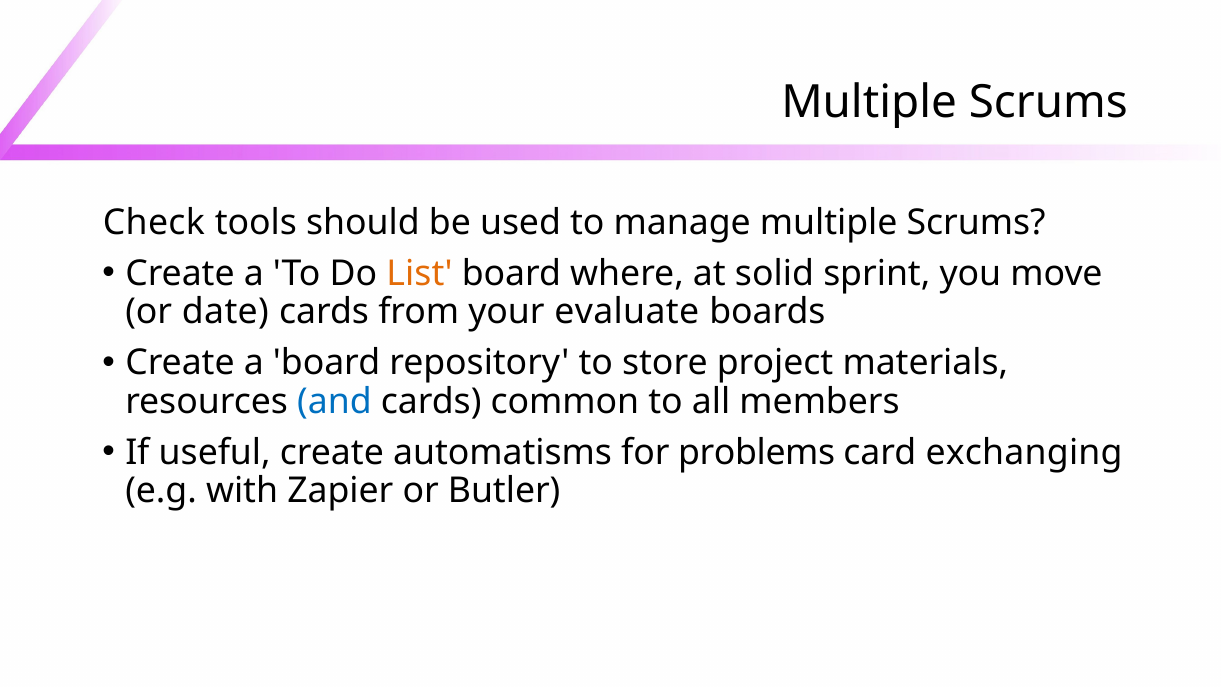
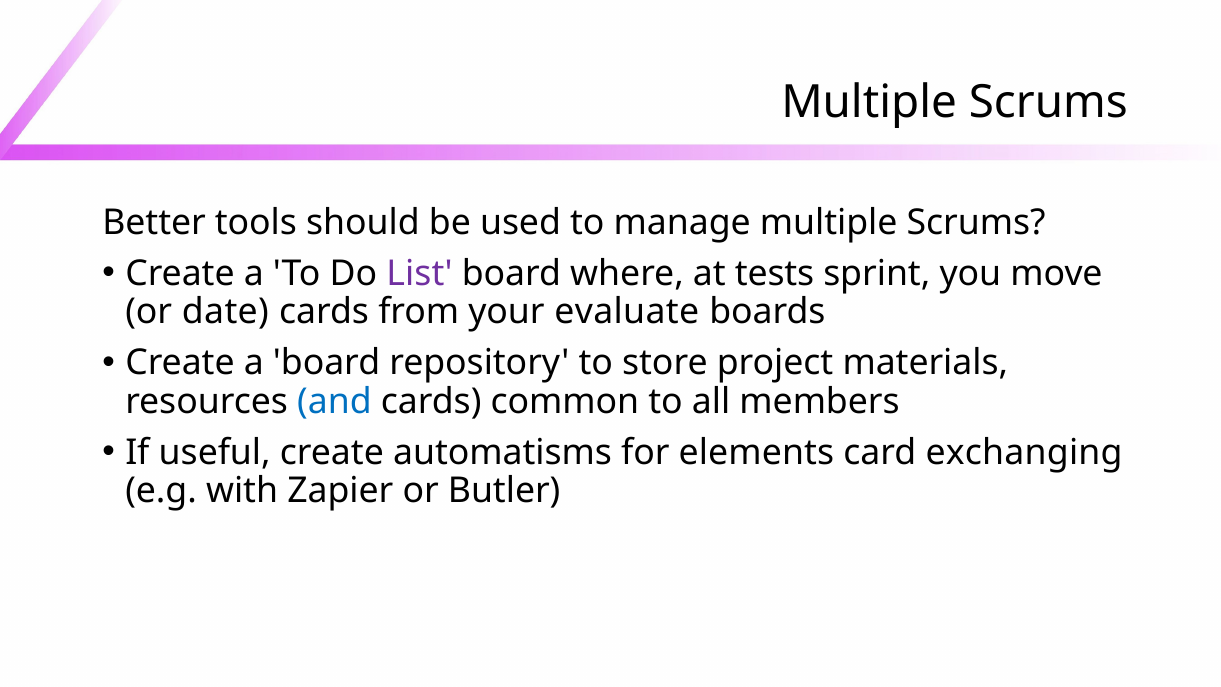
Check: Check -> Better
List colour: orange -> purple
solid: solid -> tests
problems: problems -> elements
